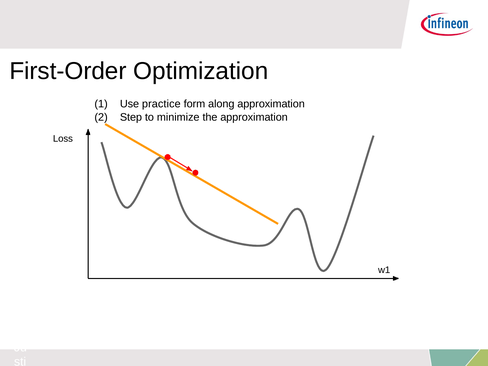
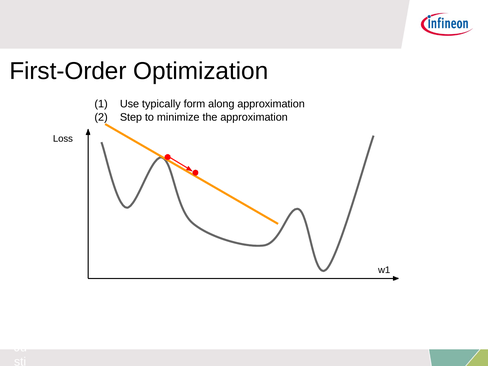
practice: practice -> typically
